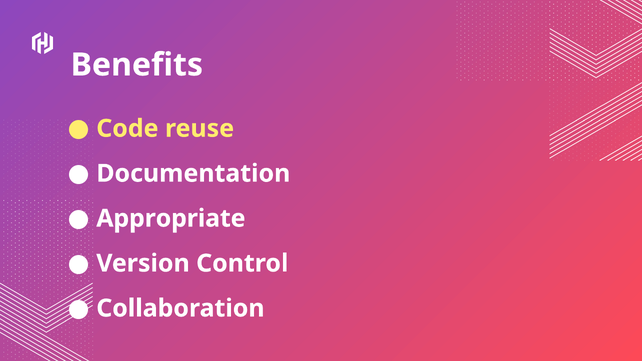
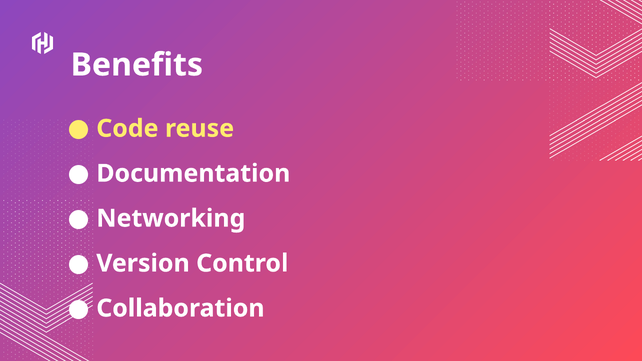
Appropriate: Appropriate -> Networking
